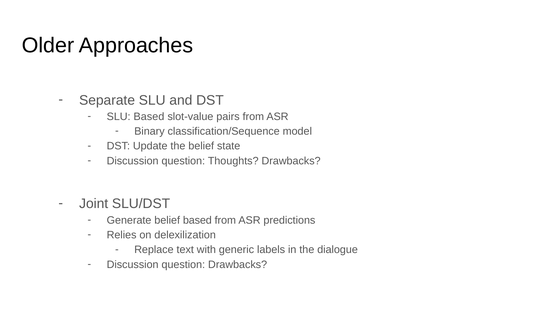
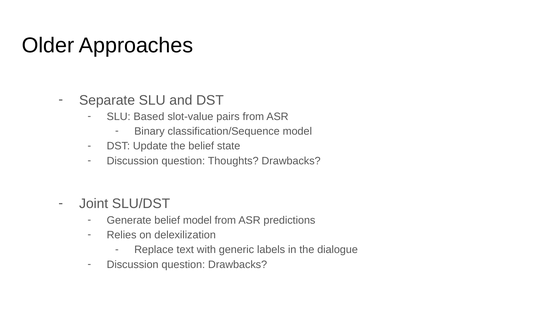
belief based: based -> model
